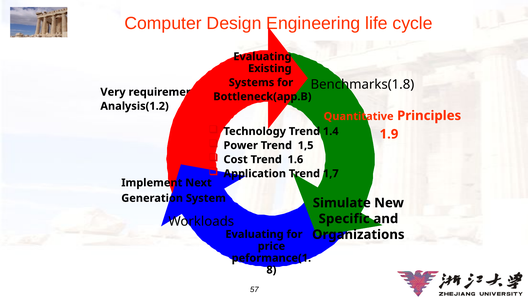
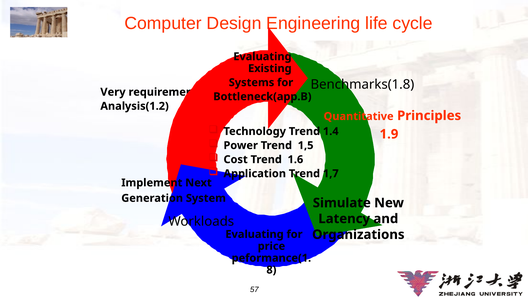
Specific: Specific -> Latency
